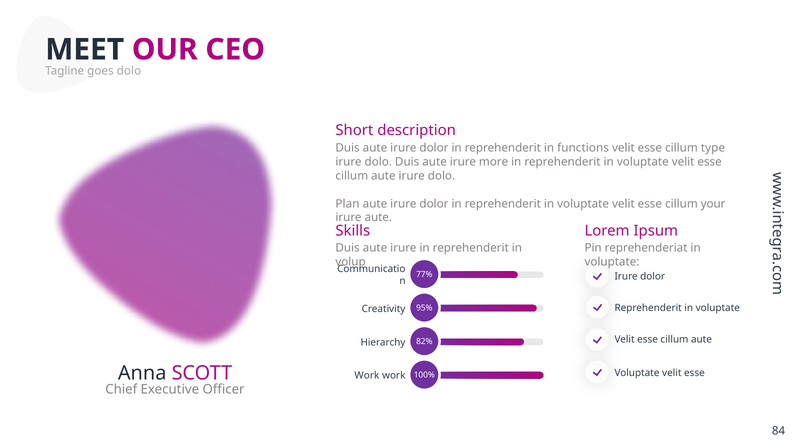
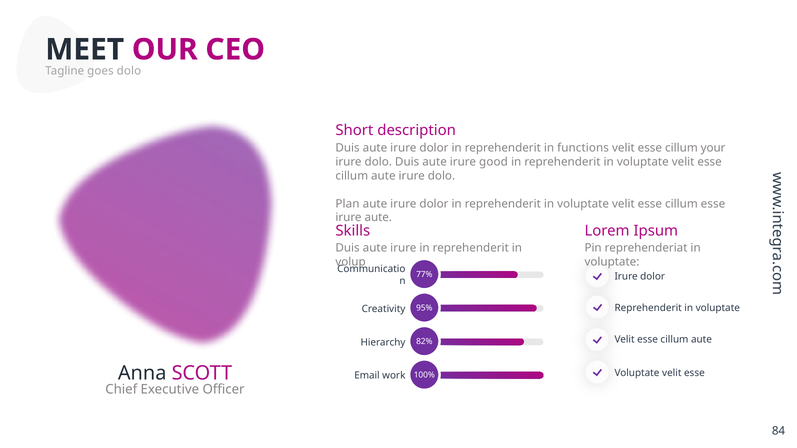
type: type -> your
more: more -> good
cillum your: your -> esse
Work at (367, 376): Work -> Email
